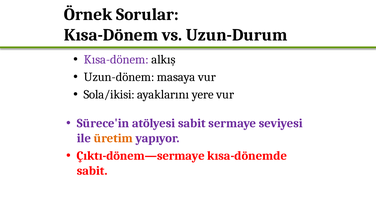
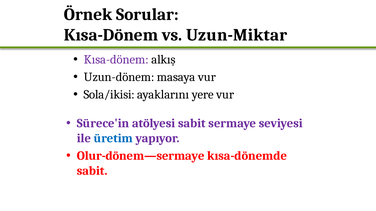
Uzun-Durum: Uzun-Durum -> Uzun-Miktar
üretim colour: orange -> blue
Çıktı-dönem—sermaye: Çıktı-dönem—sermaye -> Olur-dönem—sermaye
